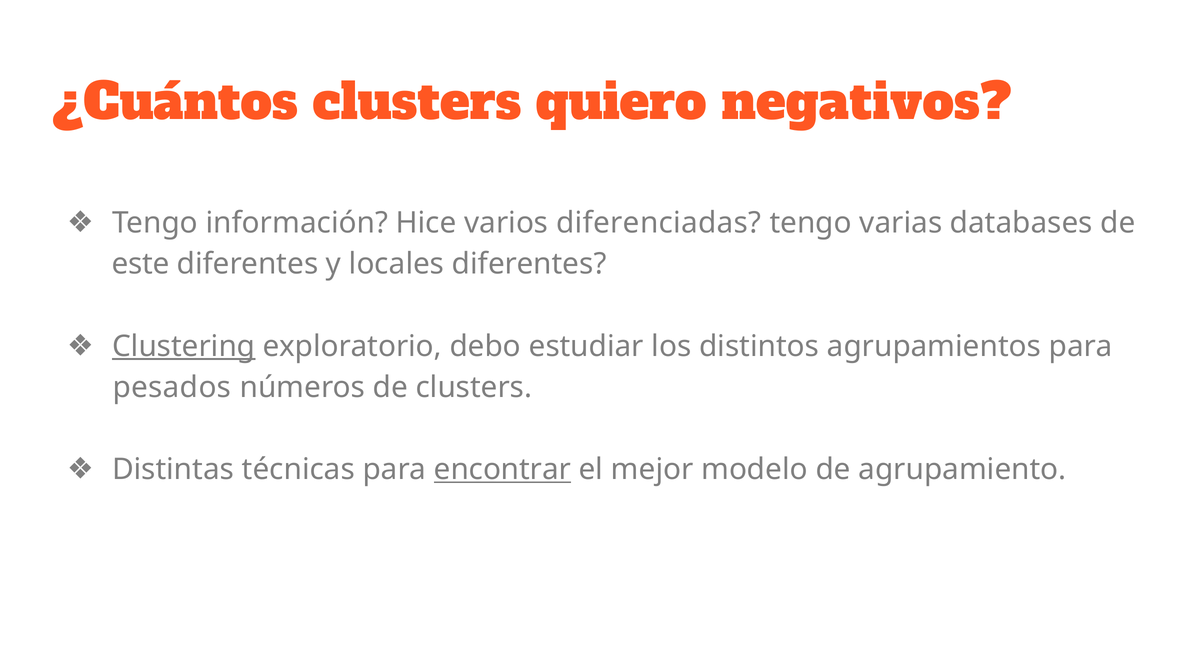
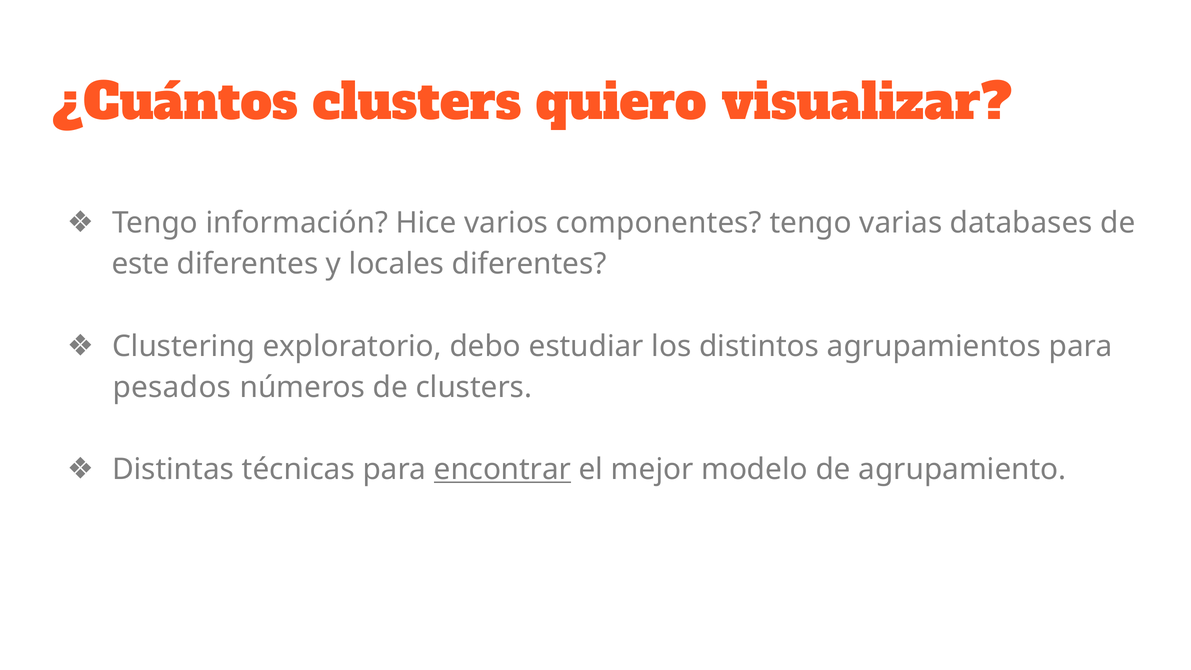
negativos: negativos -> visualizar
diferenciadas: diferenciadas -> componentes
Clustering underline: present -> none
